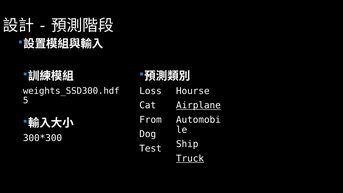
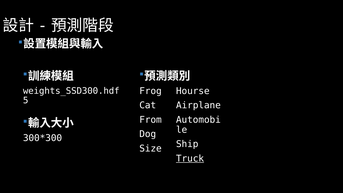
Loss: Loss -> Frog
Airplane underline: present -> none
Test: Test -> Size
